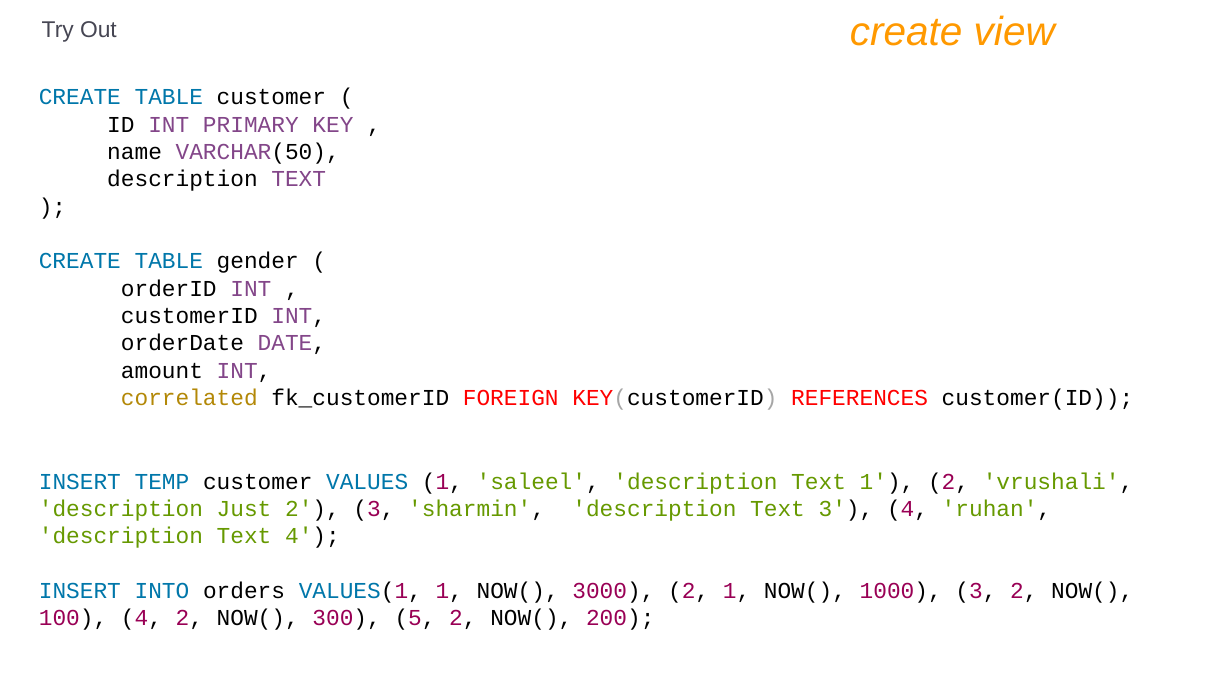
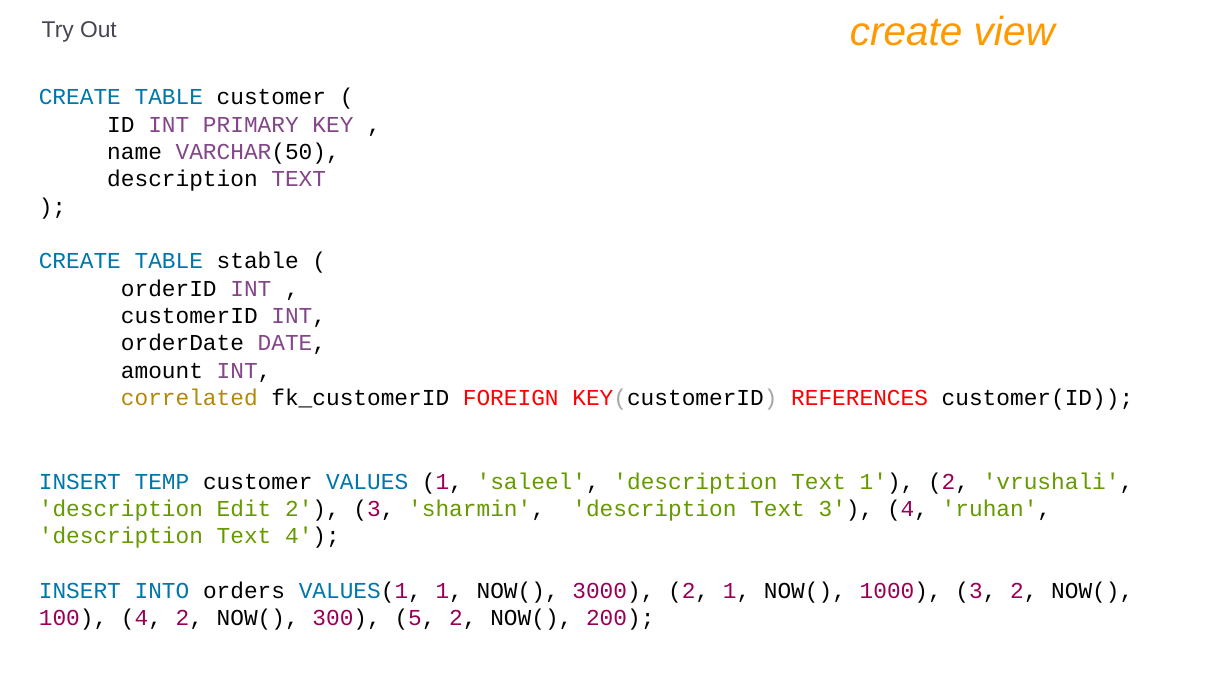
gender: gender -> stable
Just: Just -> Edit
